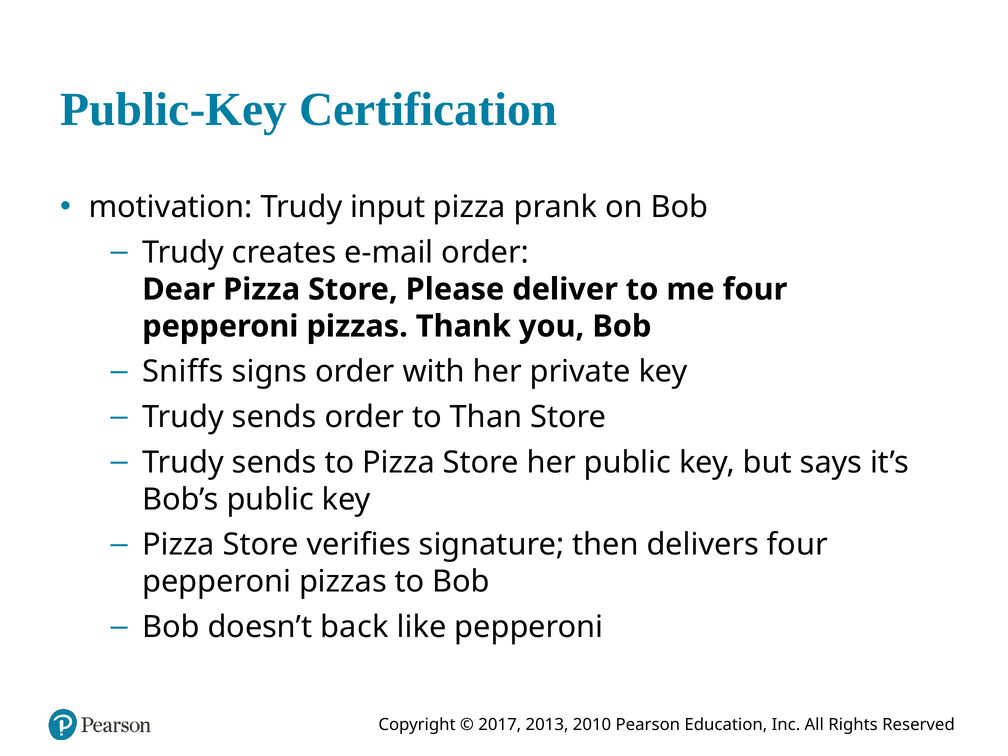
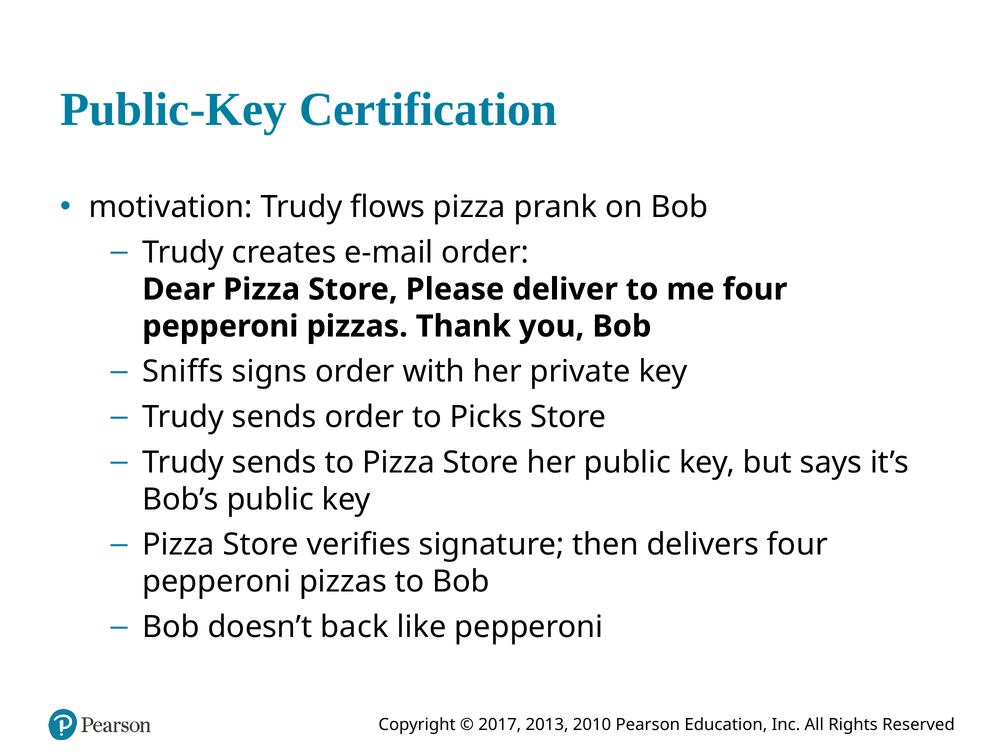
input: input -> flows
Than: Than -> Picks
